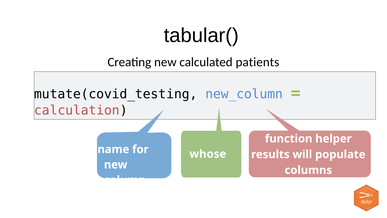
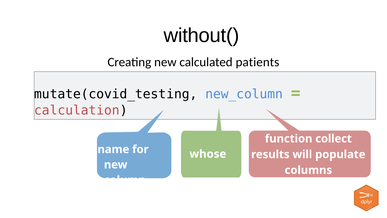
tabular(: tabular( -> without(
helper: helper -> collect
